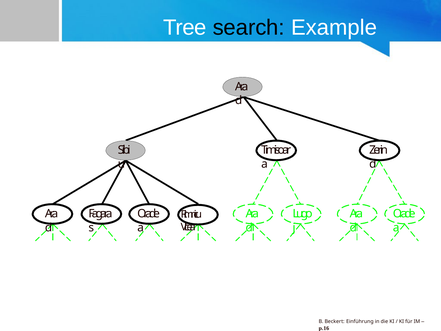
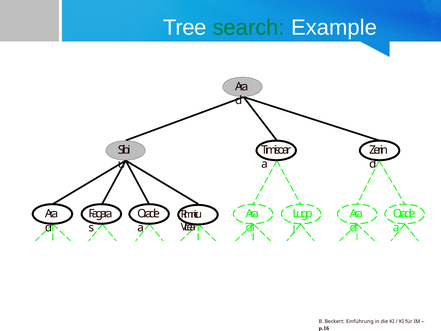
search colour: black -> green
